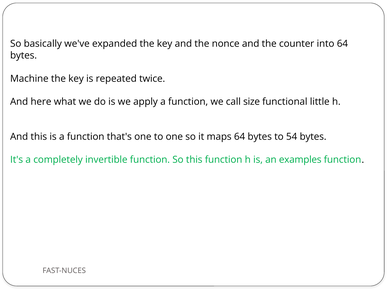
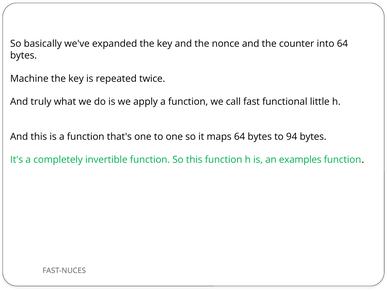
here: here -> truly
size: size -> fast
54: 54 -> 94
